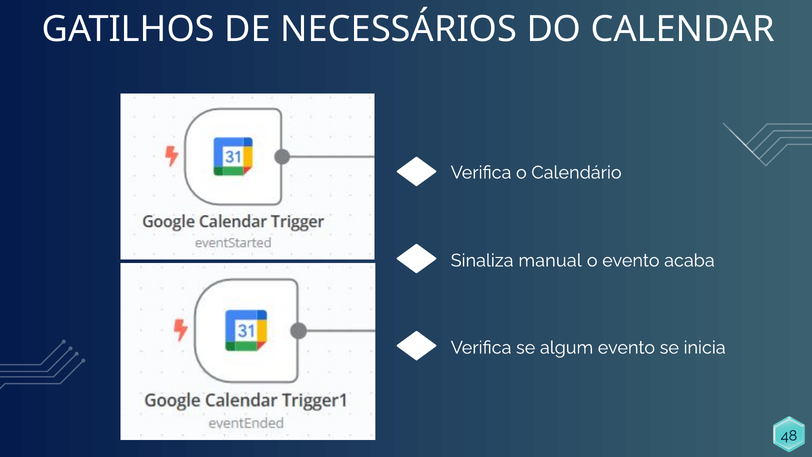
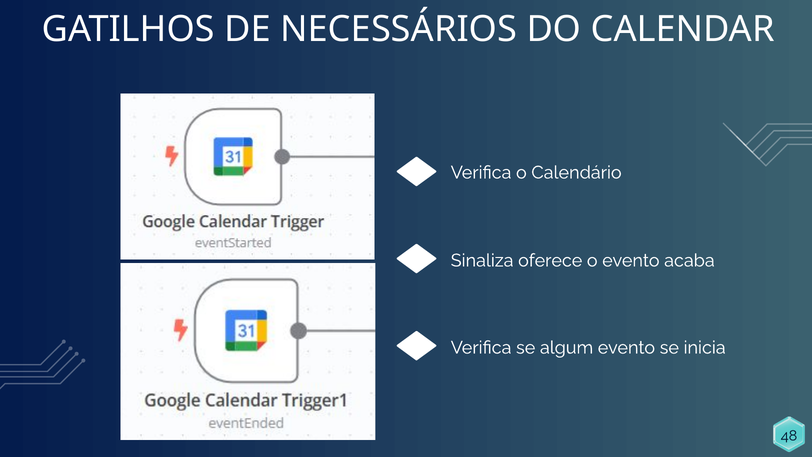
manual: manual -> oferece
